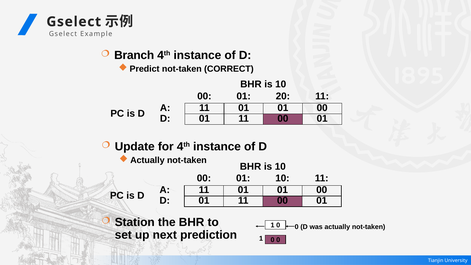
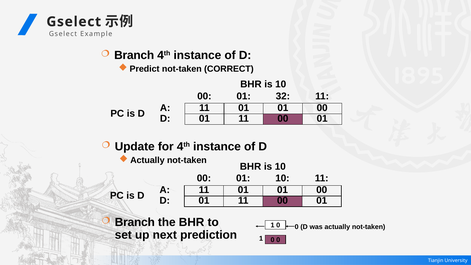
20: 20 -> 32
Station at (135, 222): Station -> Branch
